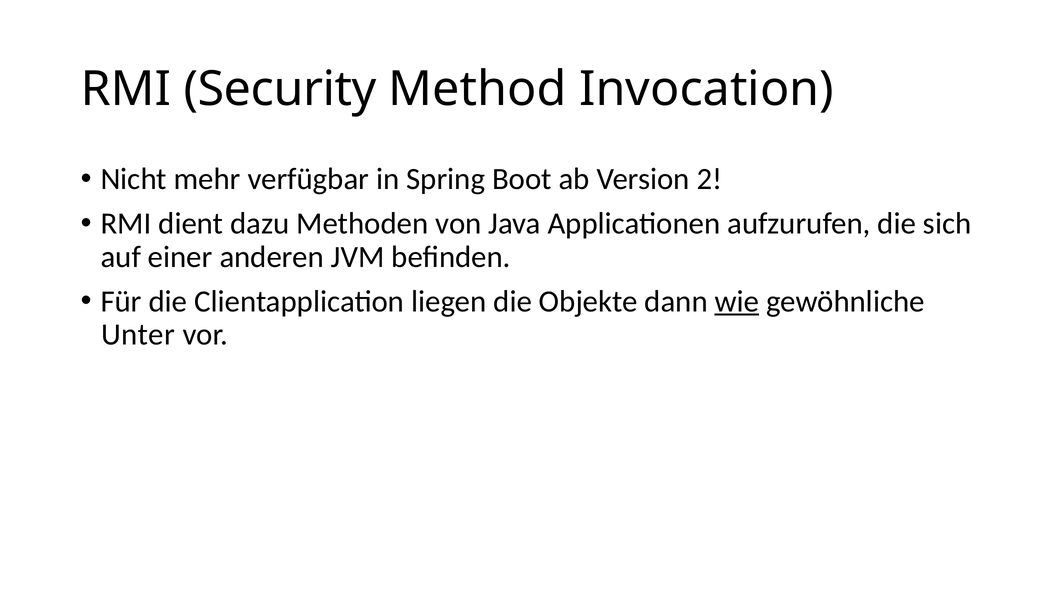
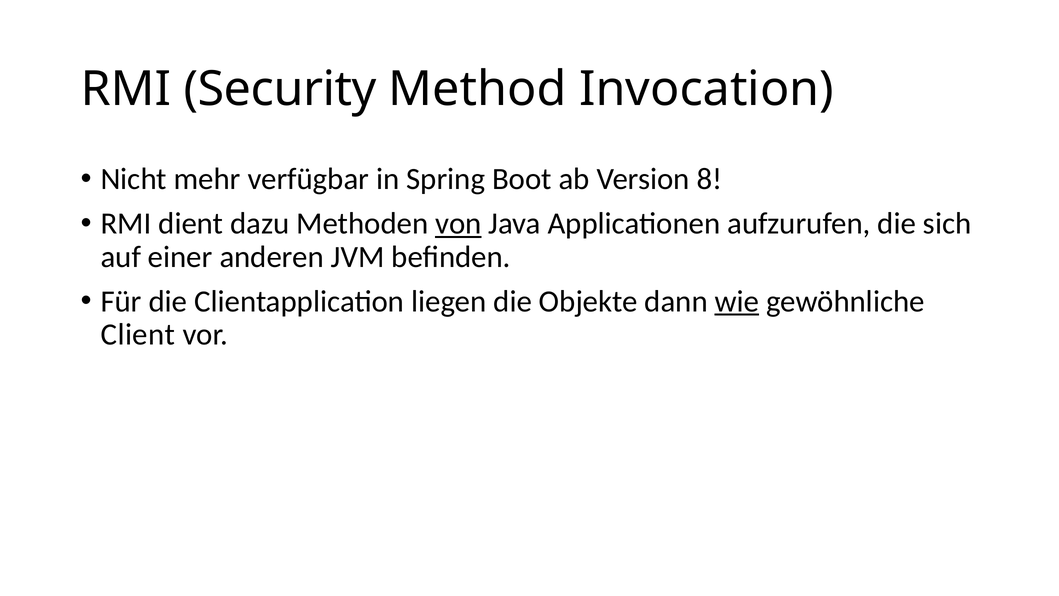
2: 2 -> 8
von underline: none -> present
Unter: Unter -> Client
